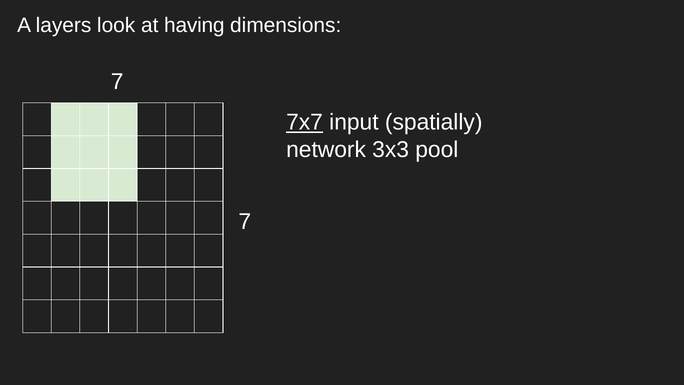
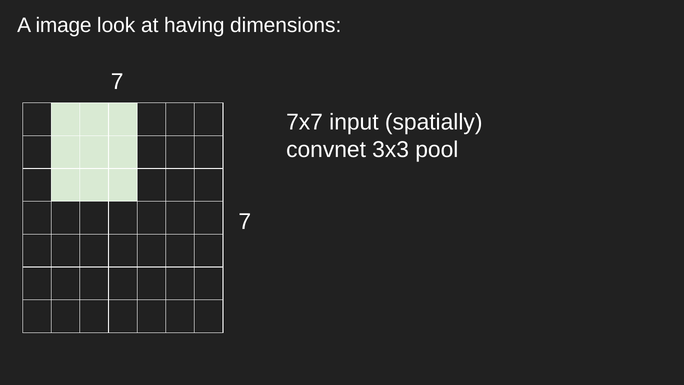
layers: layers -> image
7x7 underline: present -> none
network: network -> convnet
